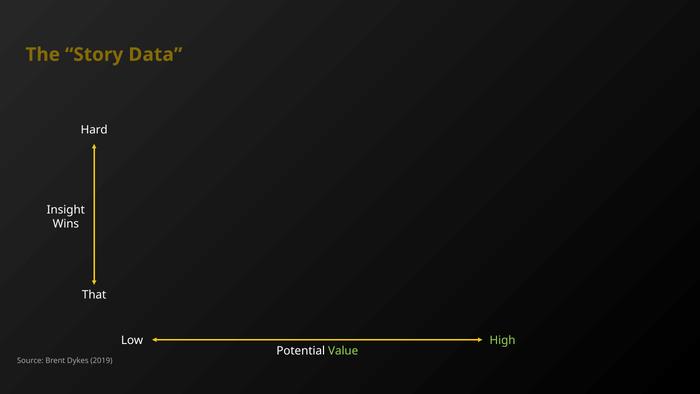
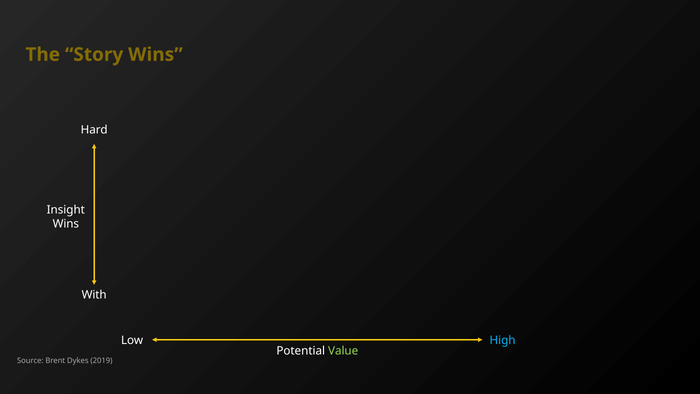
Story Data: Data -> Wins
That: That -> With
High colour: light green -> light blue
